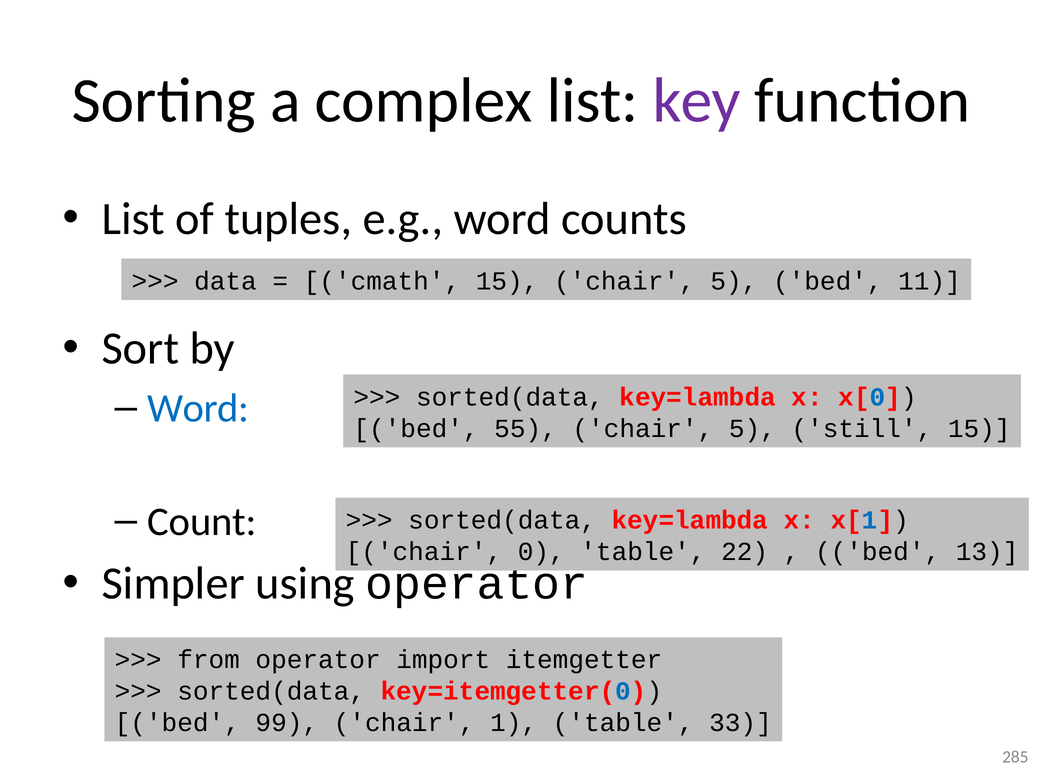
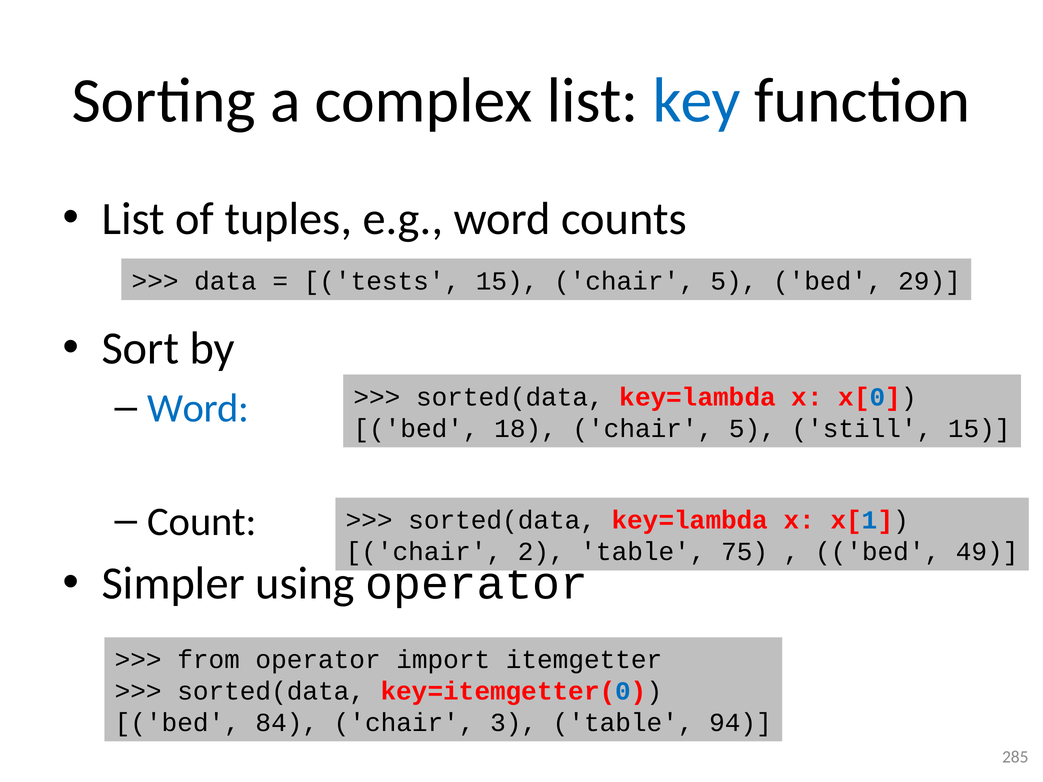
key colour: purple -> blue
cmath: cmath -> tests
11: 11 -> 29
55: 55 -> 18
0: 0 -> 2
22: 22 -> 75
13: 13 -> 49
99: 99 -> 84
1: 1 -> 3
33: 33 -> 94
